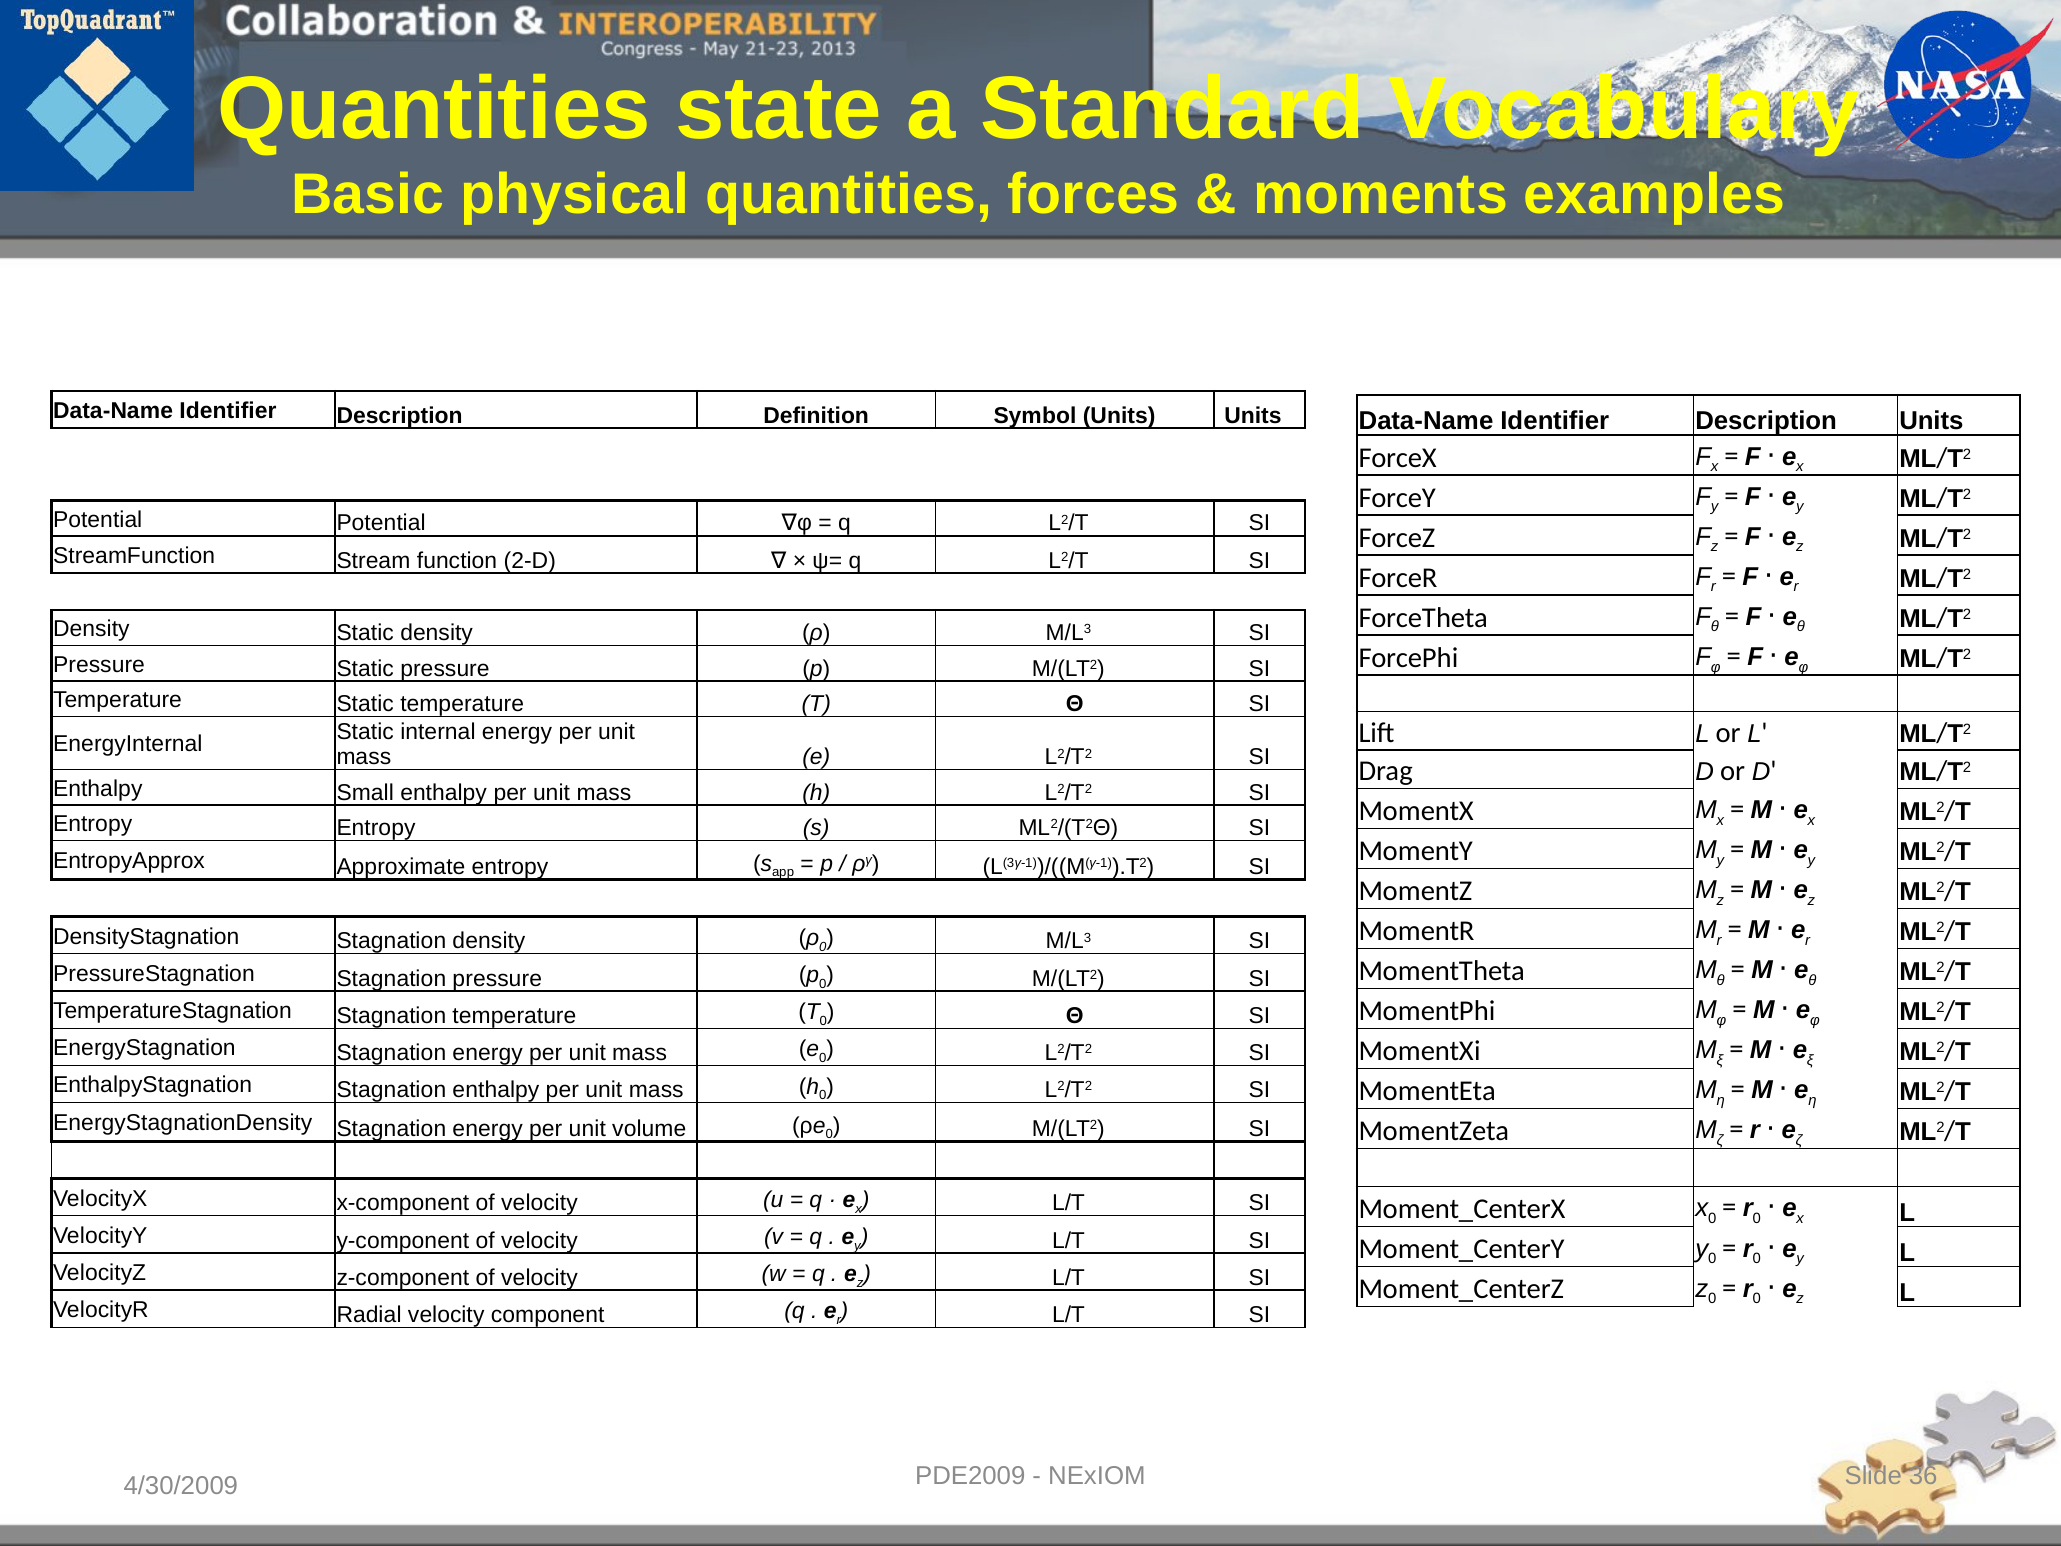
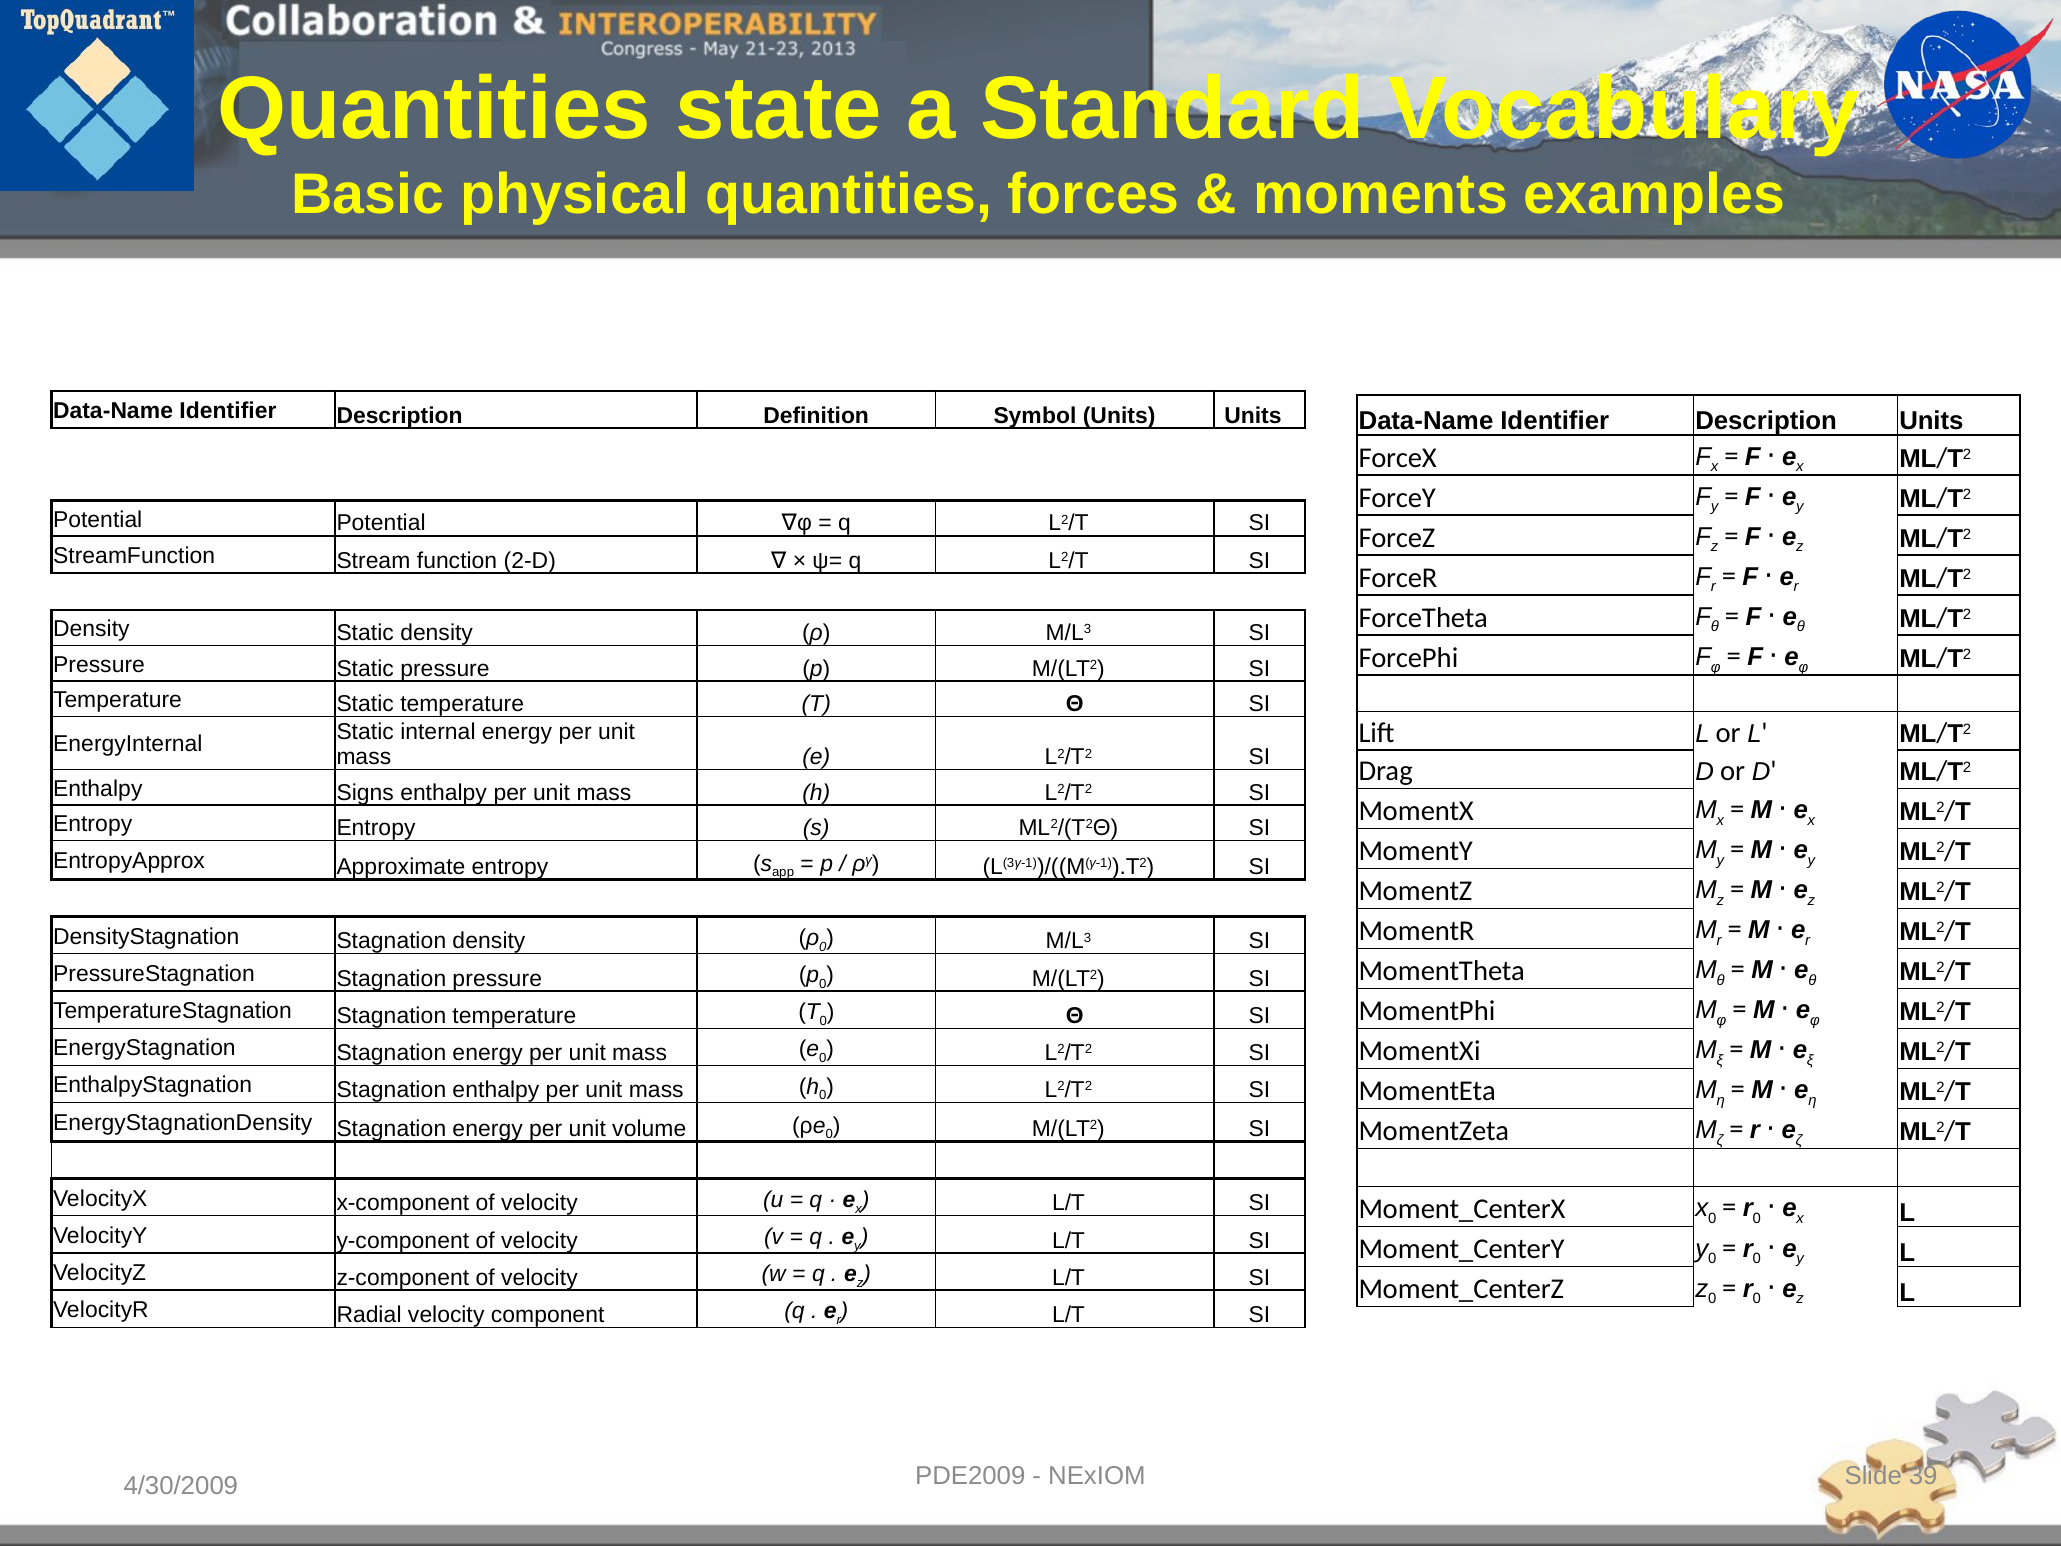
Small: Small -> Signs
36: 36 -> 39
